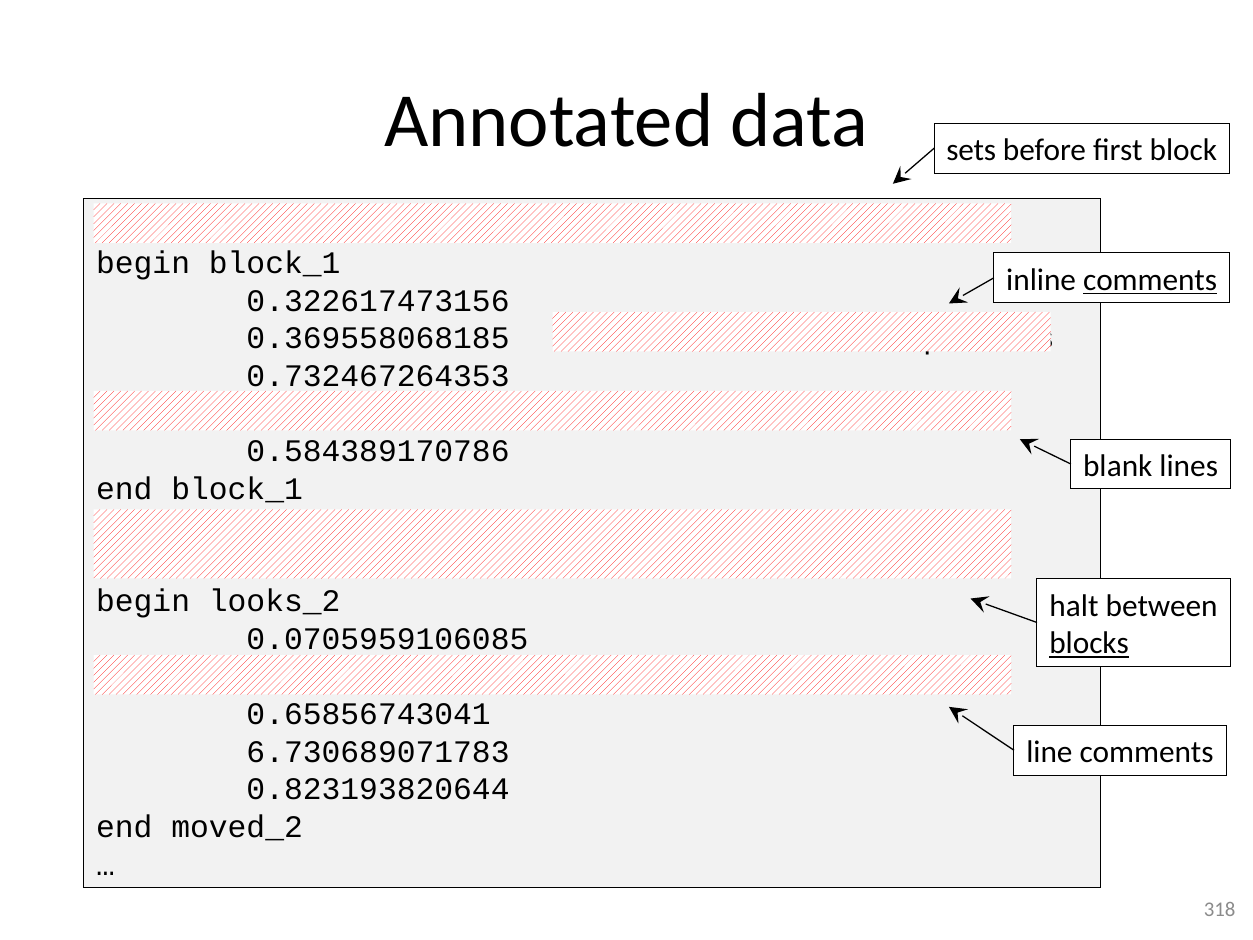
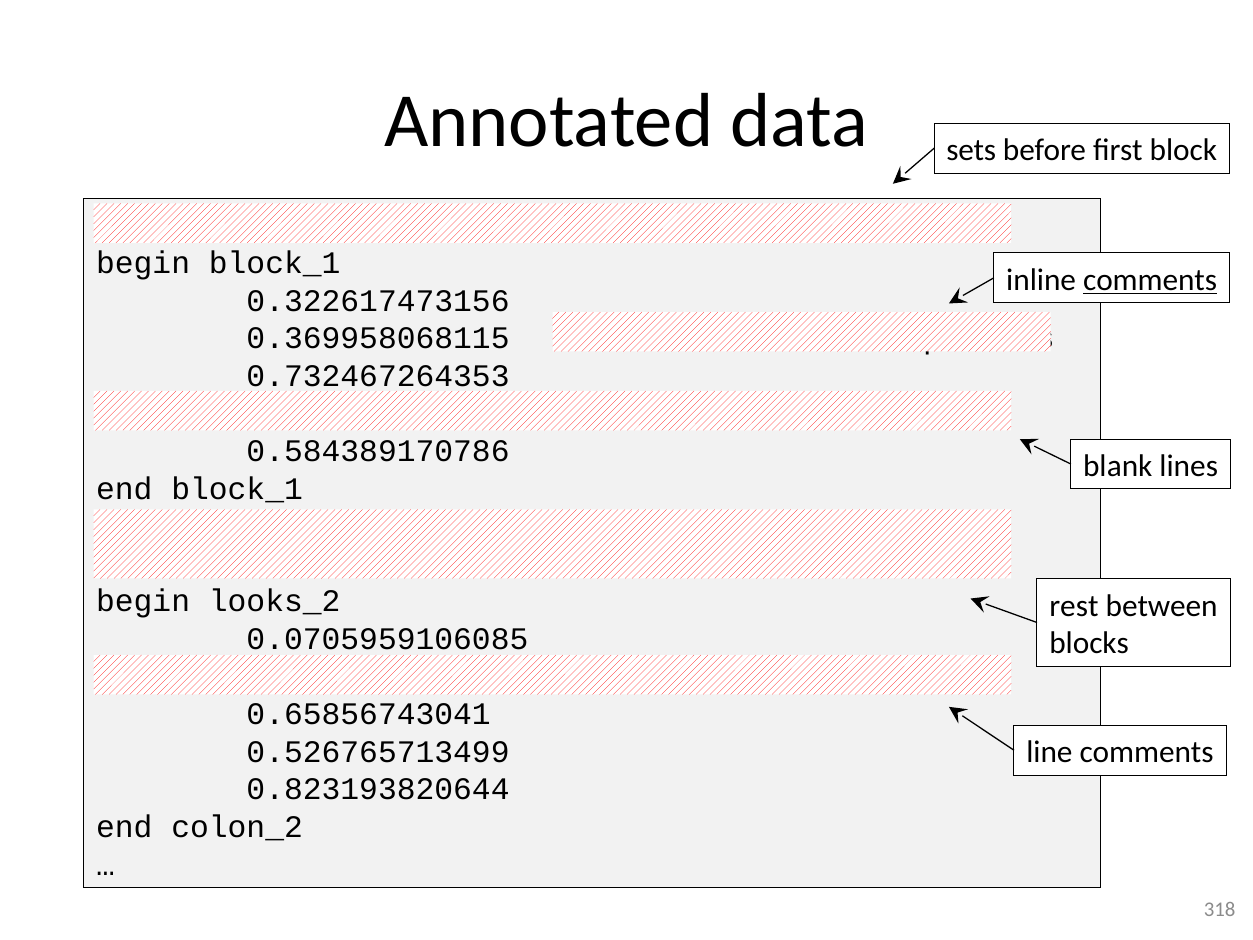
0.369558068185: 0.369558068185 -> 0.369958068115
halt: halt -> rest
blocks at (1089, 643) underline: present -> none
6.730689071783: 6.730689071783 -> 0.526765713499
moved_2: moved_2 -> colon_2
